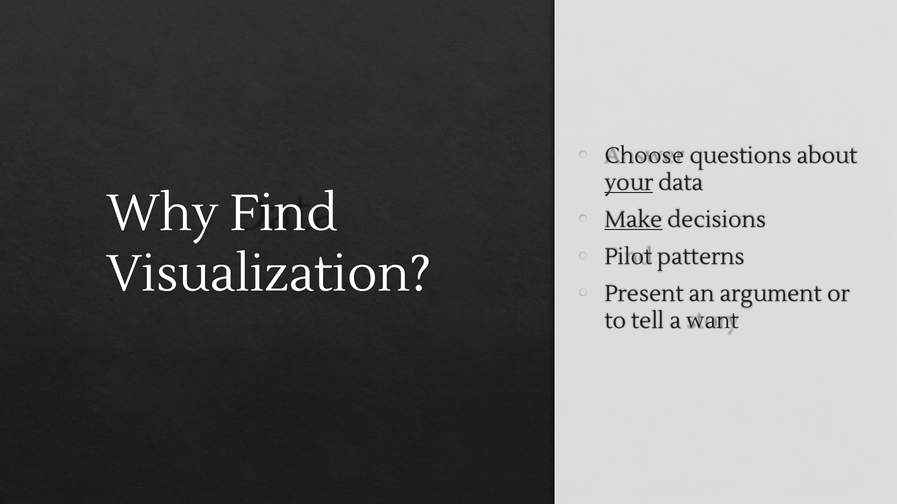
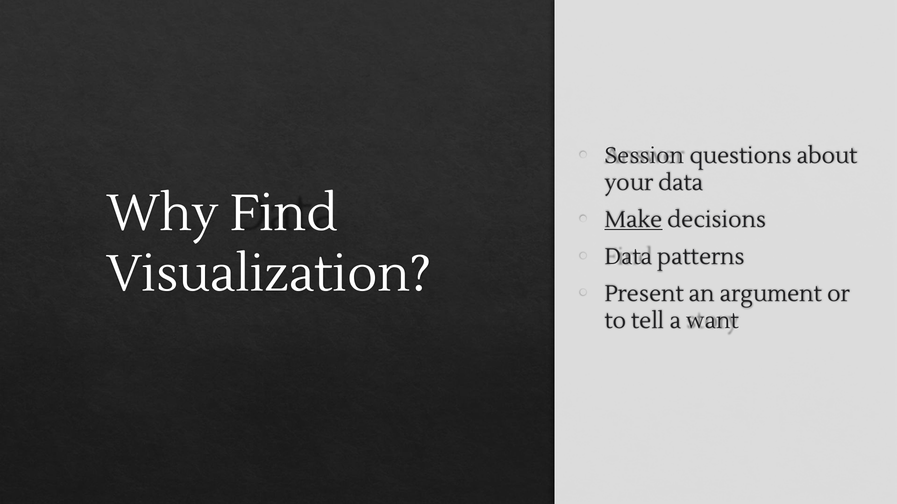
Choose: Choose -> Session
your underline: present -> none
Pilot at (628, 257): Pilot -> Data
